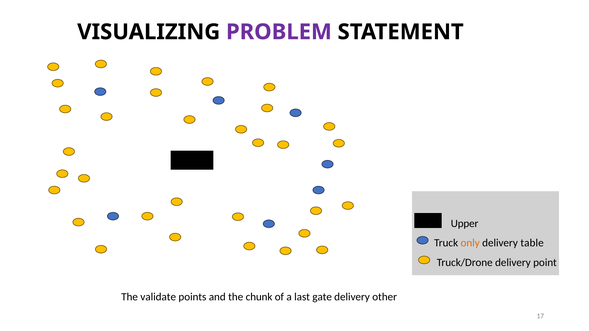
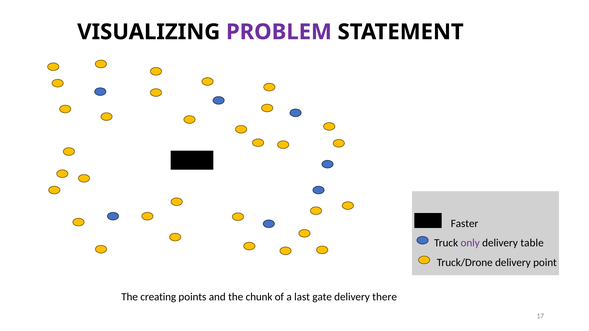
Upper: Upper -> Faster
only colour: orange -> purple
validate: validate -> creating
other: other -> there
